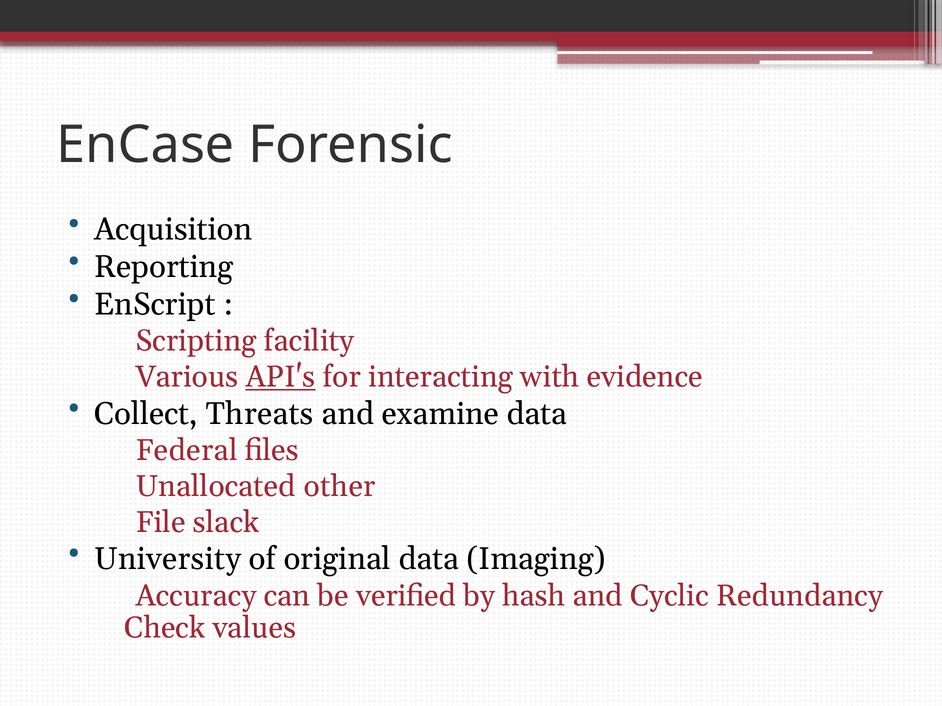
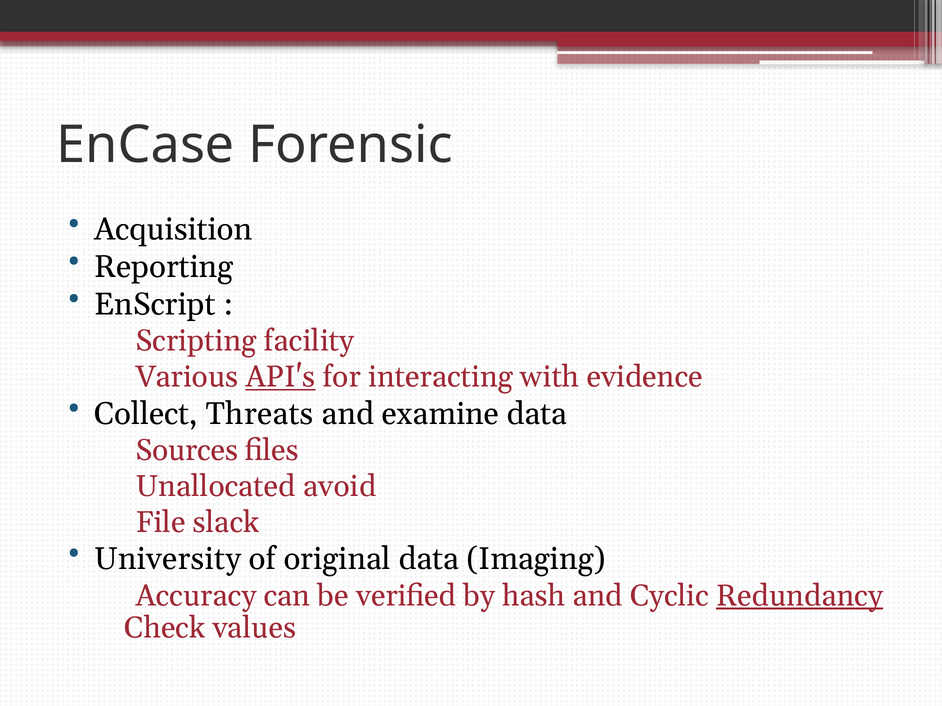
Federal: Federal -> Sources
other: other -> avoid
Redundancy underline: none -> present
